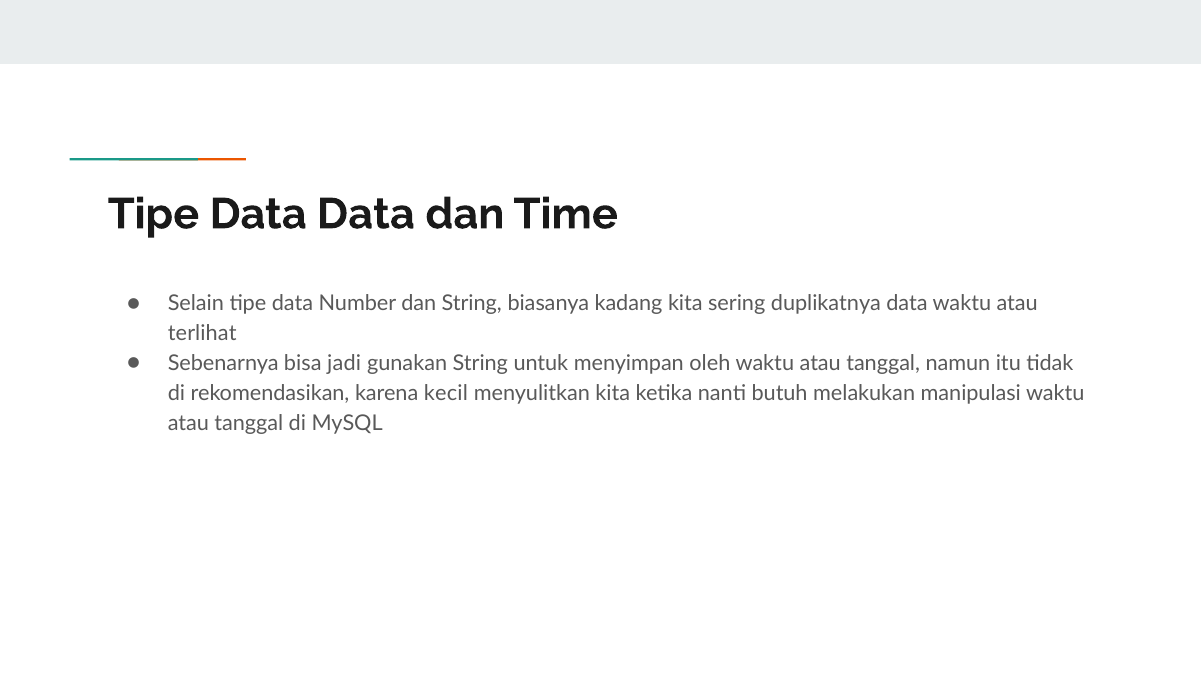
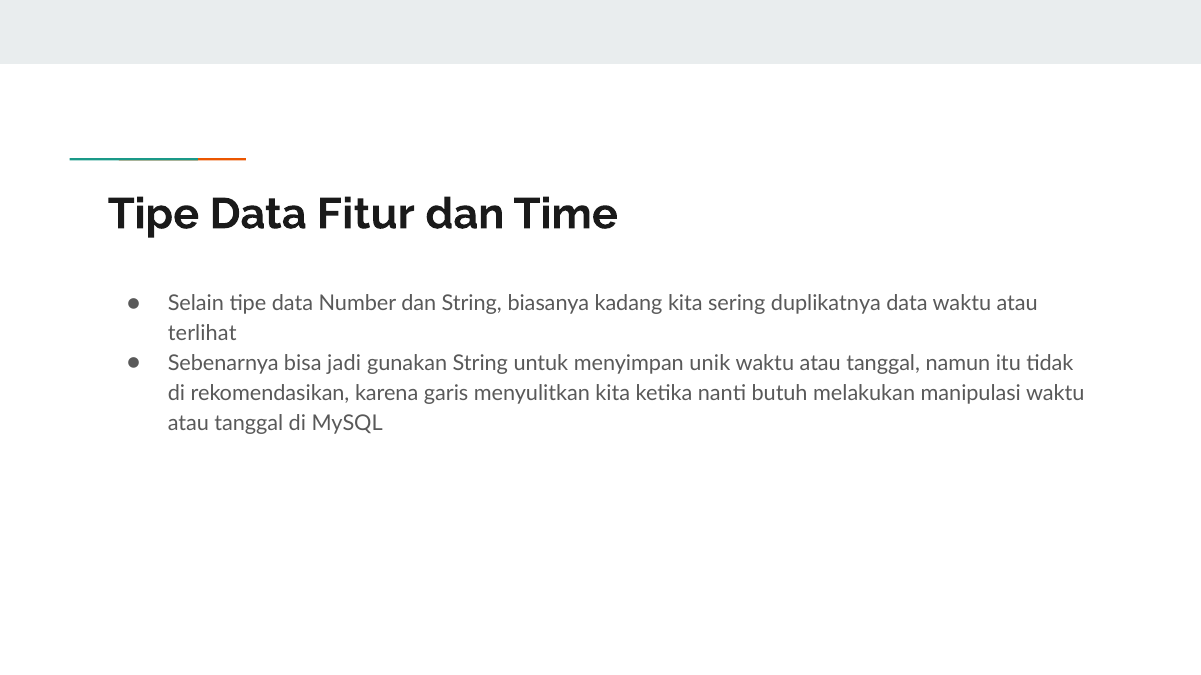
Data Data: Data -> Fitur
oleh: oleh -> unik
kecil: kecil -> garis
